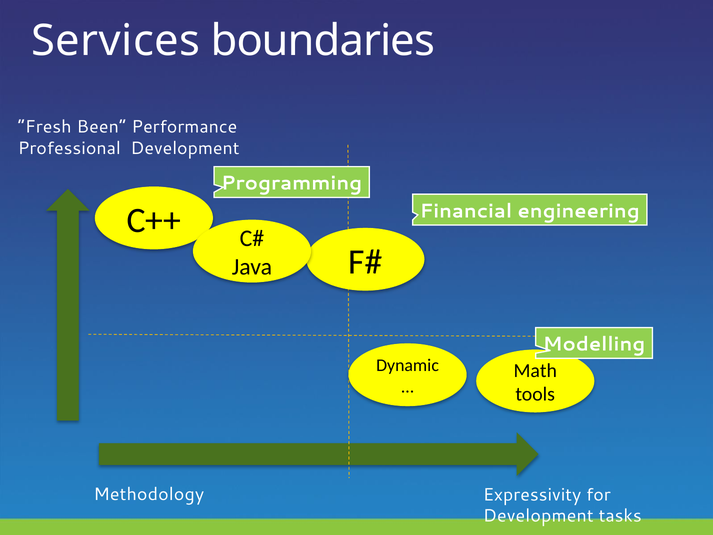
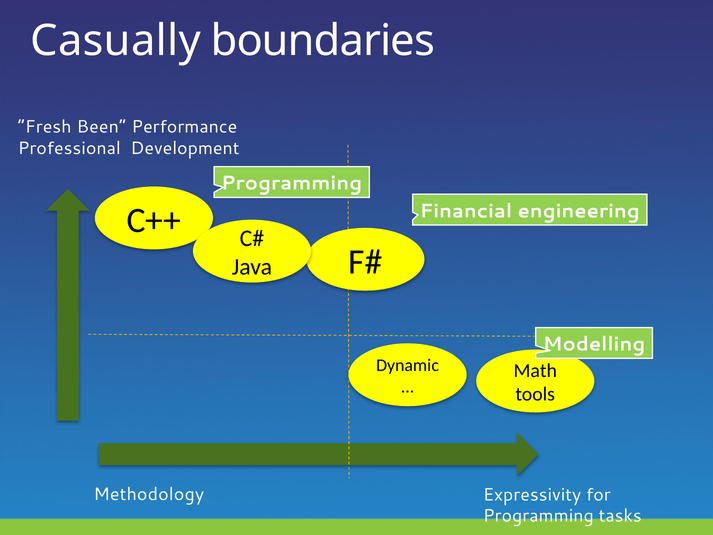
Services: Services -> Casually
Development at (538, 516): Development -> Programming
